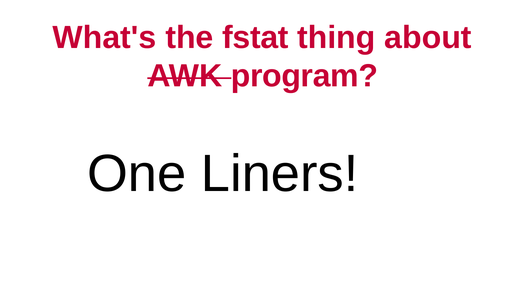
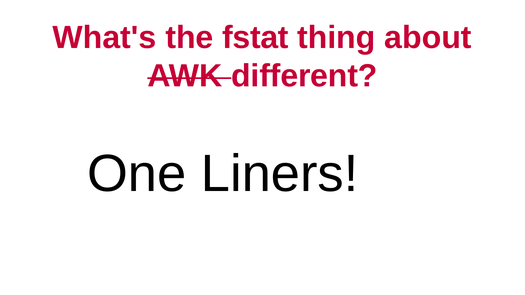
program: program -> different
